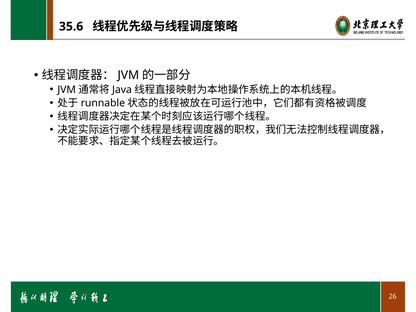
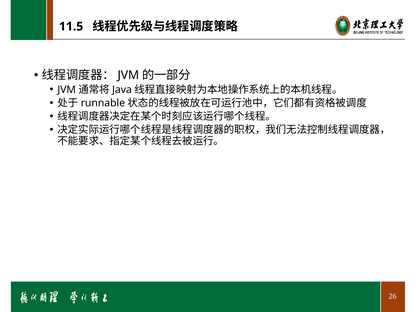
35.6: 35.6 -> 11.5
